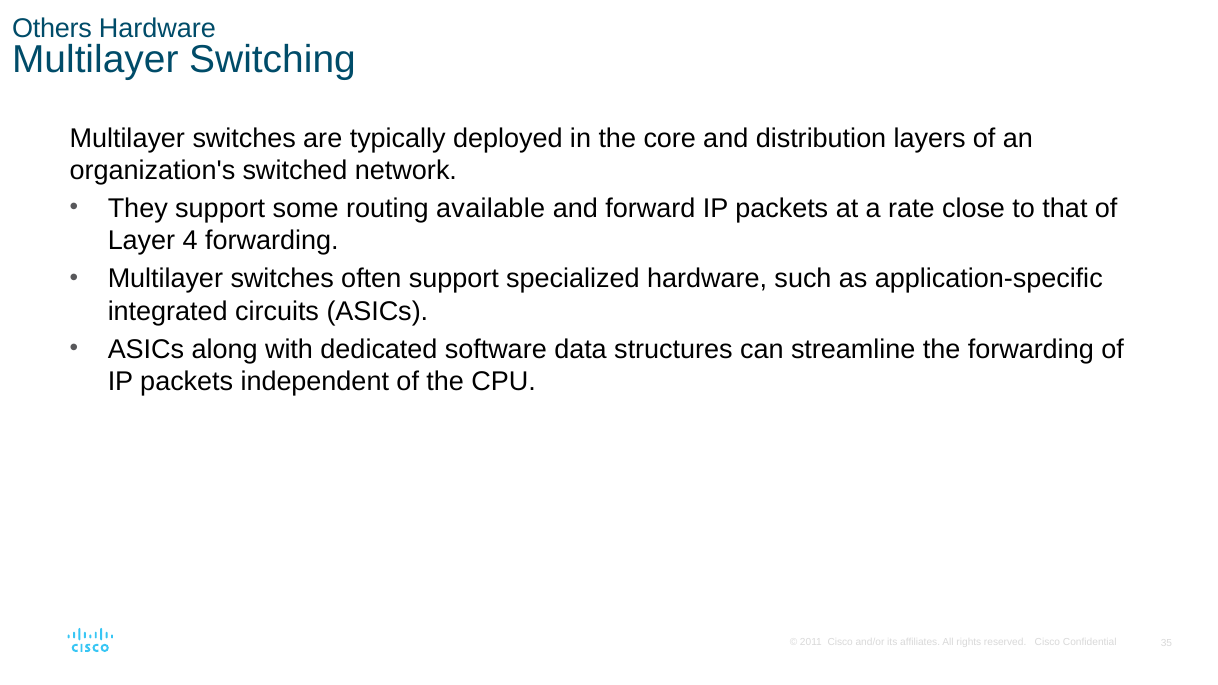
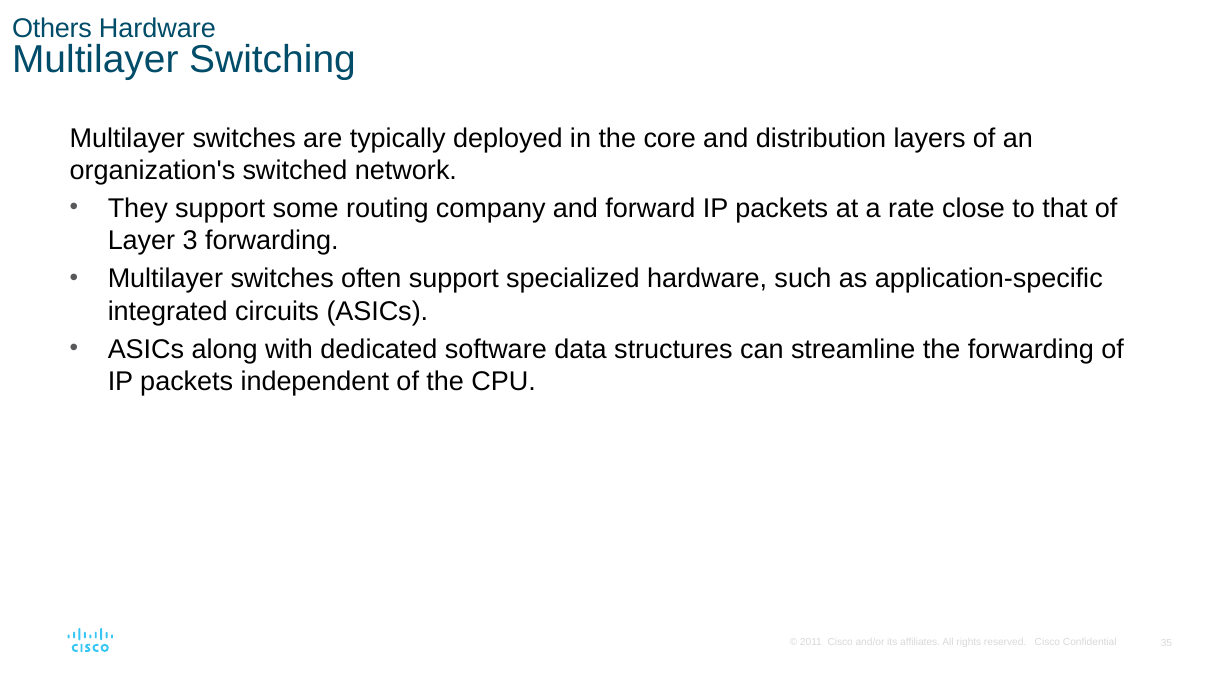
available: available -> company
4: 4 -> 3
